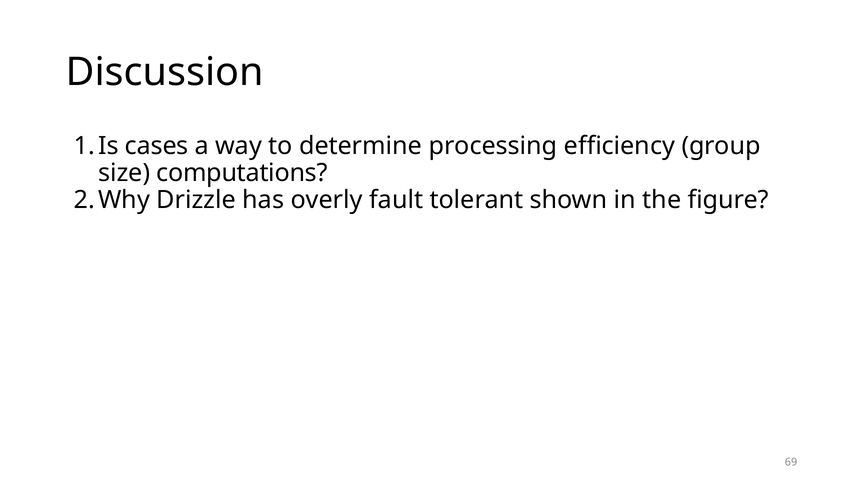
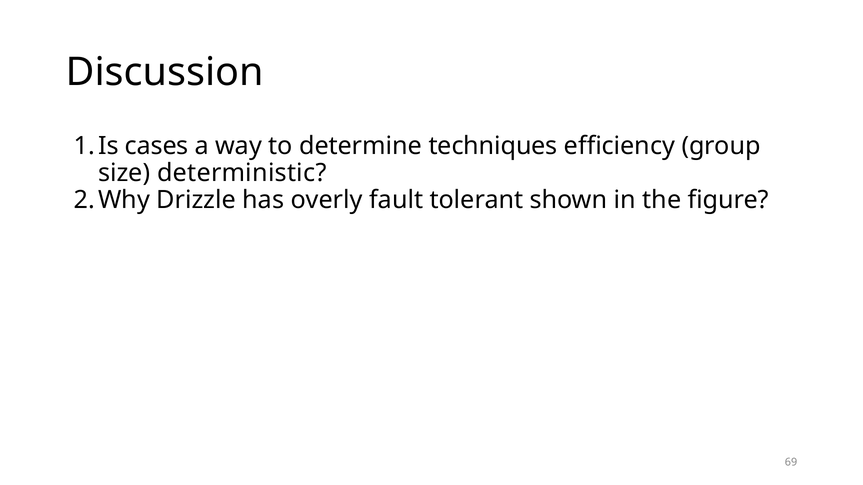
processing: processing -> techniques
computations: computations -> deterministic
